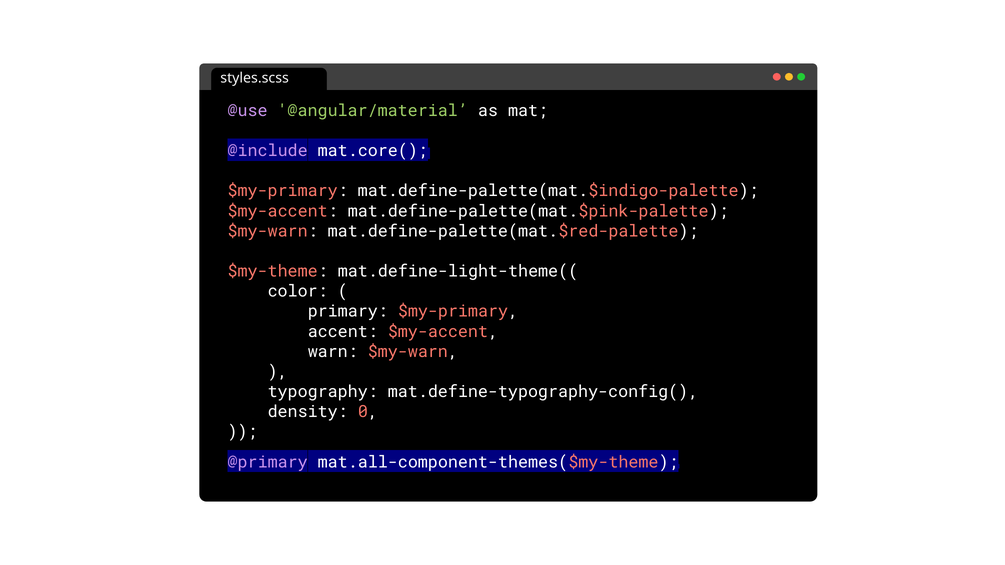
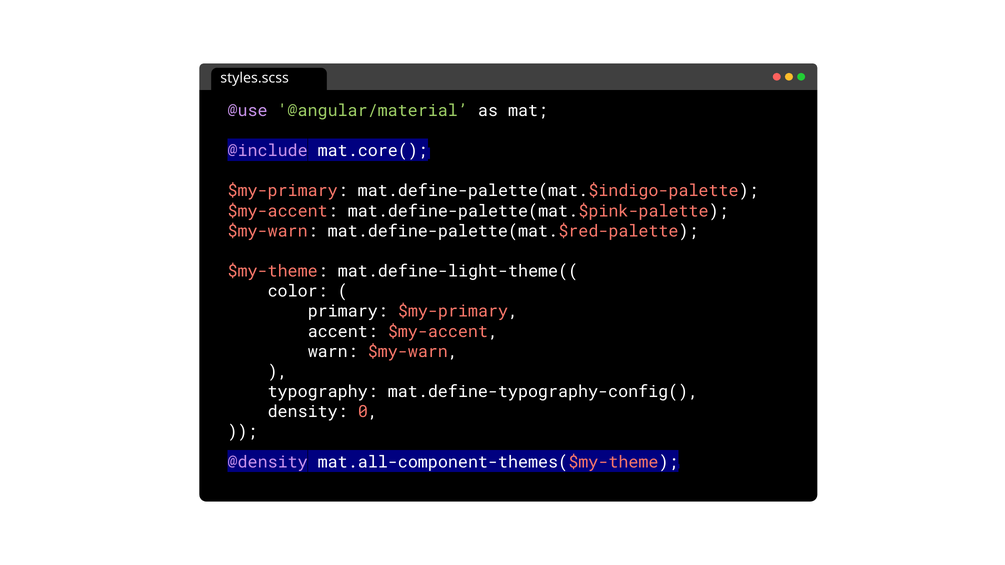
@primary: @primary -> @density
